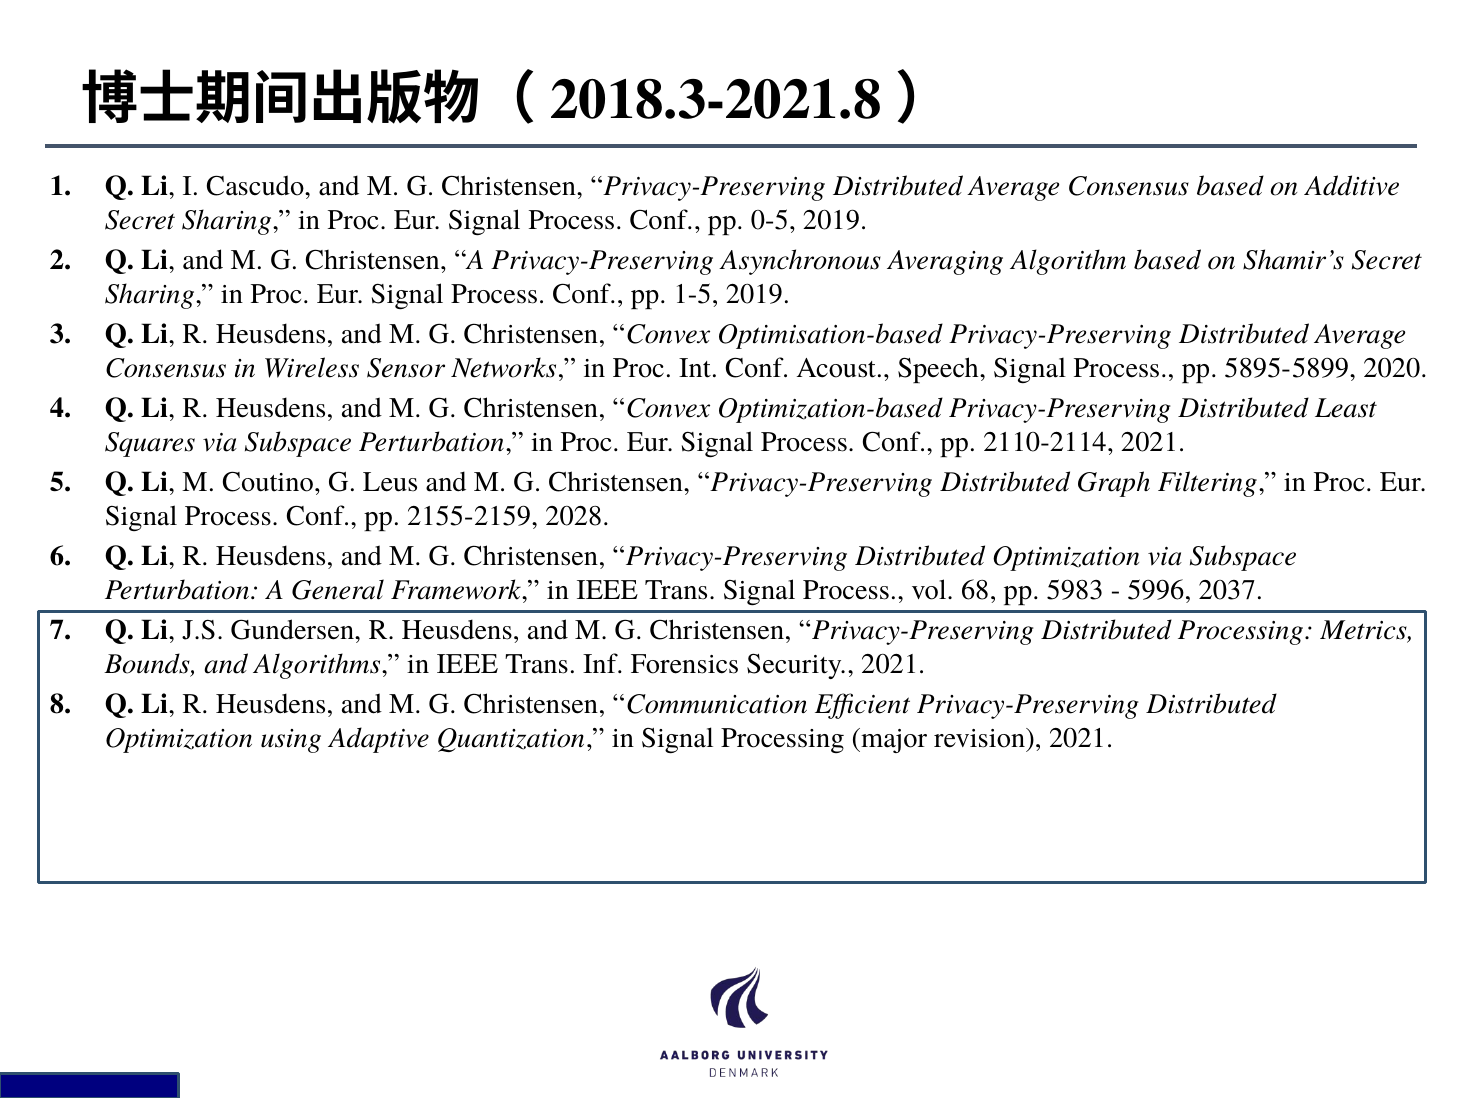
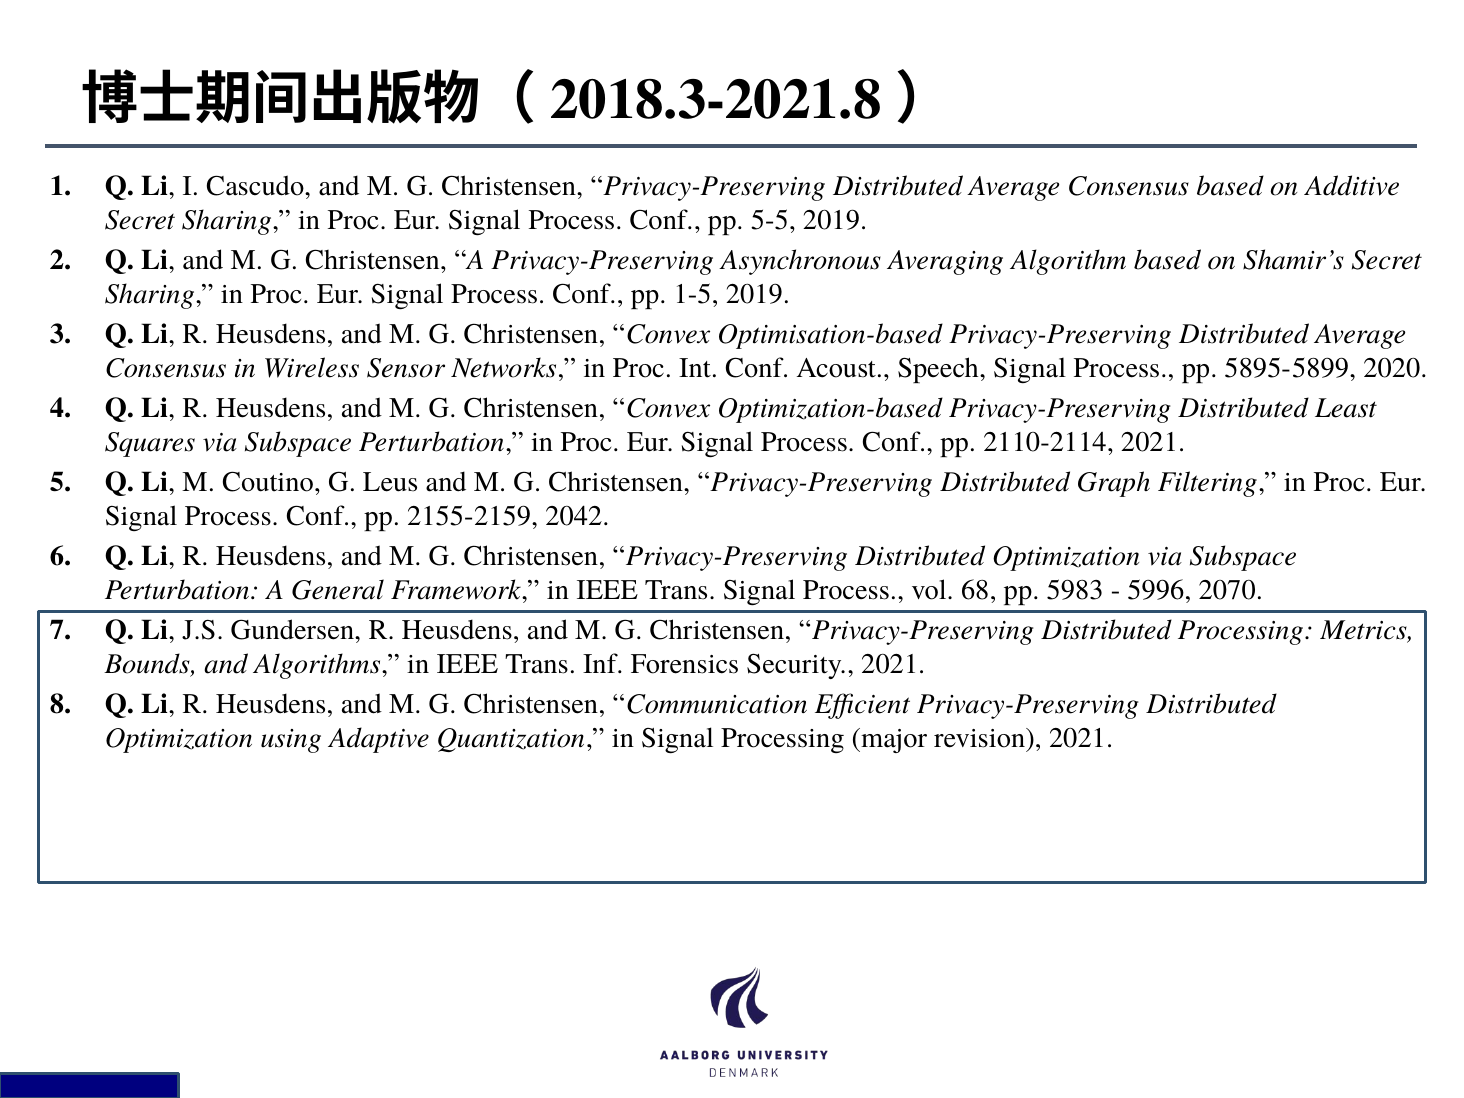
0-5: 0-5 -> 5-5
2028: 2028 -> 2042
2037: 2037 -> 2070
